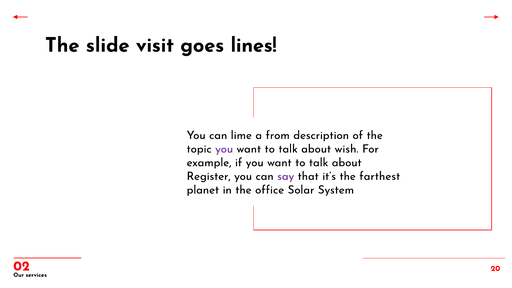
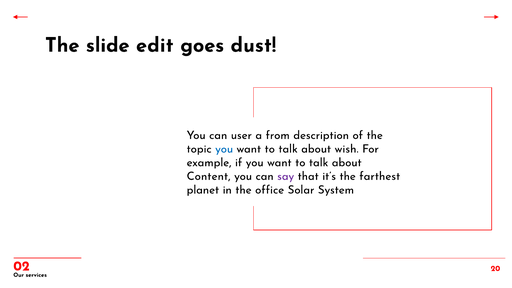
visit: visit -> edit
lines: lines -> dust
lime: lime -> user
you at (224, 149) colour: purple -> blue
Register: Register -> Content
